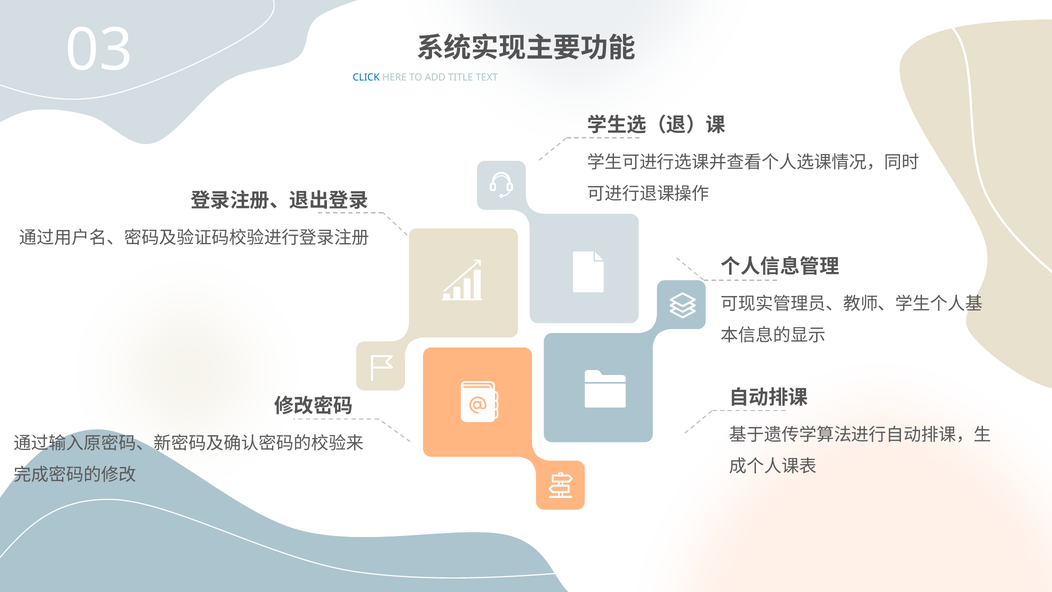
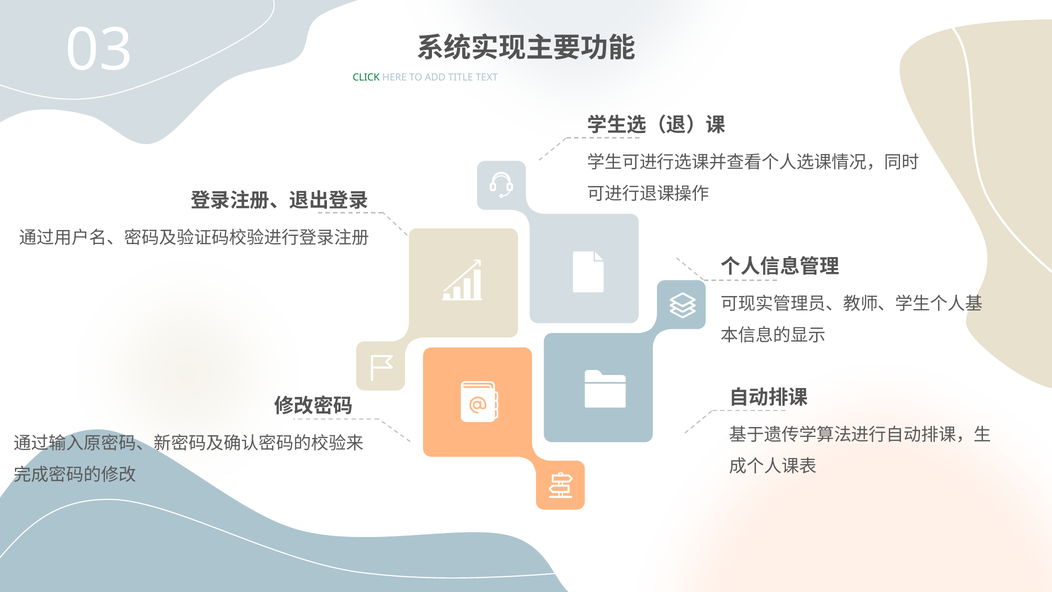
CLICK colour: blue -> green
